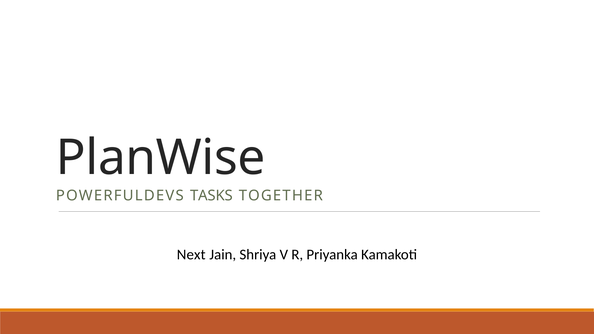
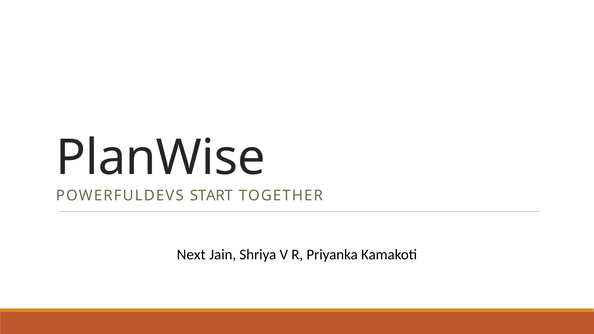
TASKS: TASKS -> START
